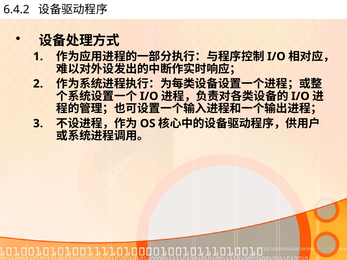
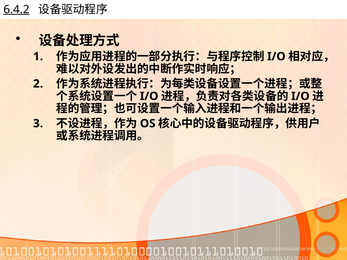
6.4.2 underline: none -> present
